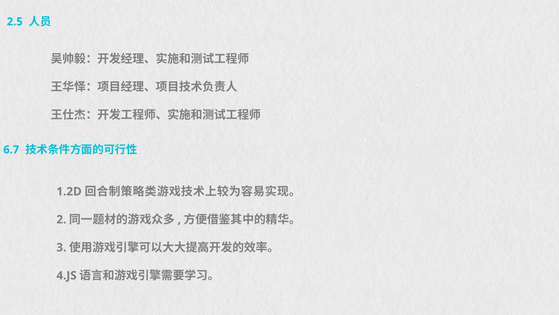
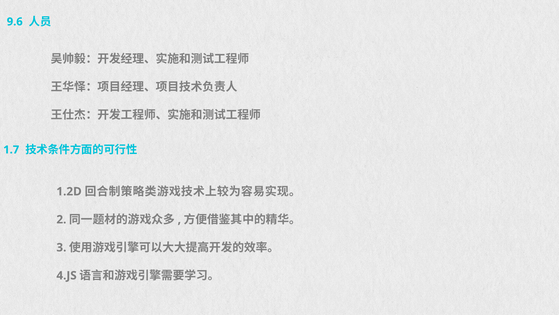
2.5: 2.5 -> 9.6
6.7: 6.7 -> 1.7
